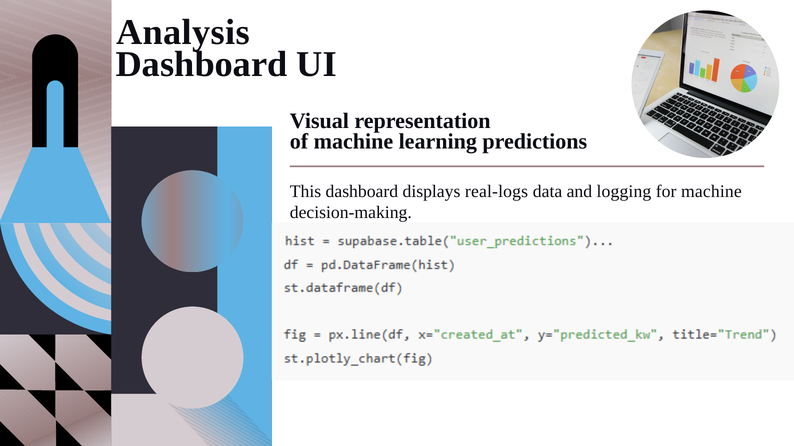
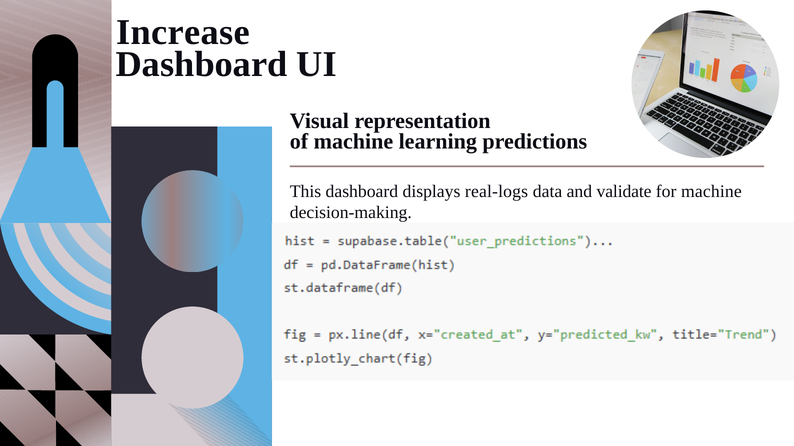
Analysis: Analysis -> Increase
logging: logging -> validate
